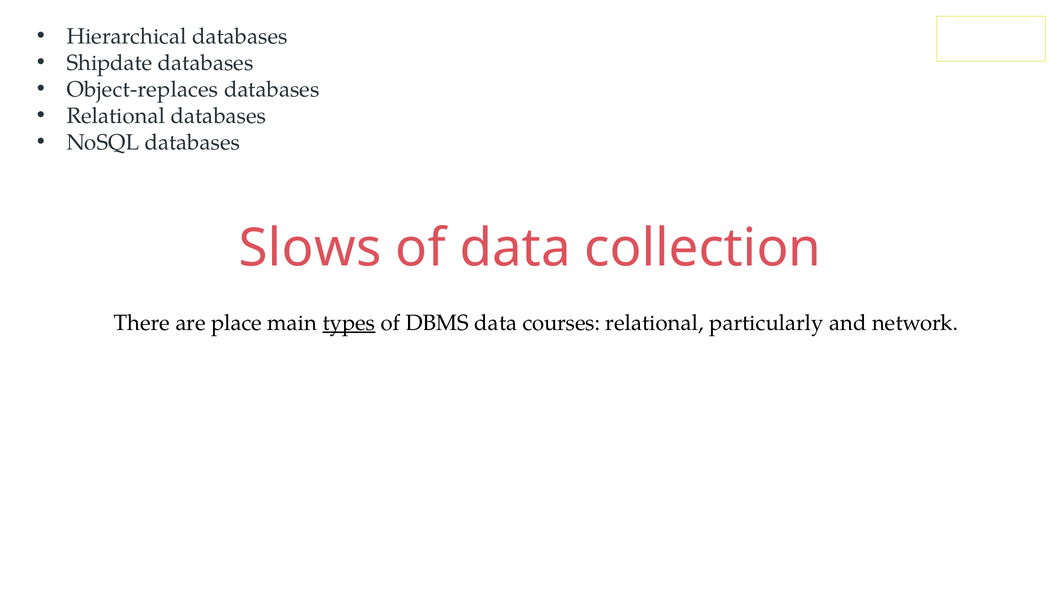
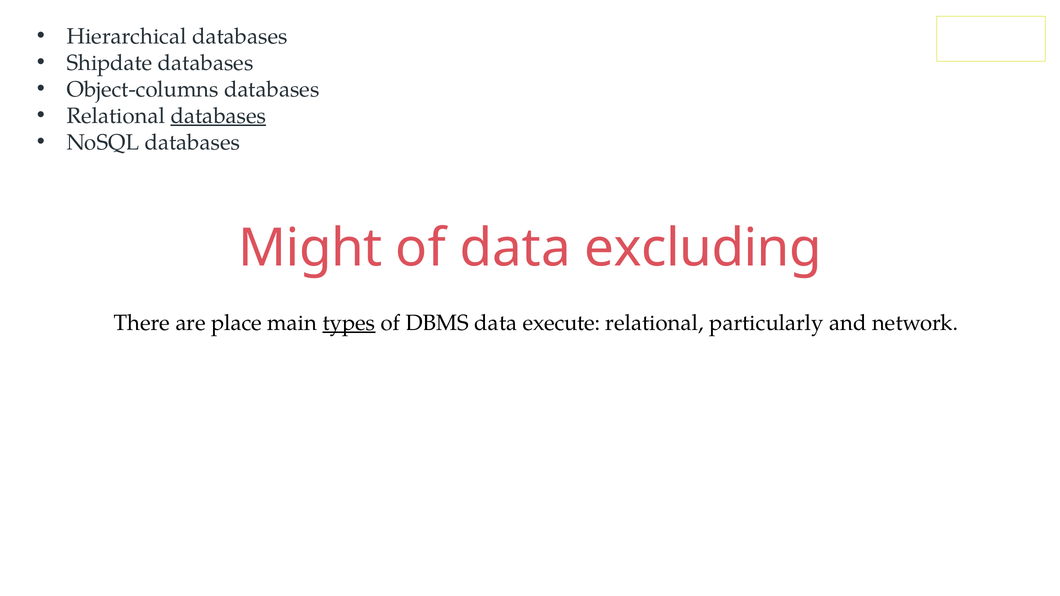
Object-replaces: Object-replaces -> Object-columns
databases at (218, 116) underline: none -> present
Slows: Slows -> Might
collection: collection -> excluding
courses: courses -> execute
